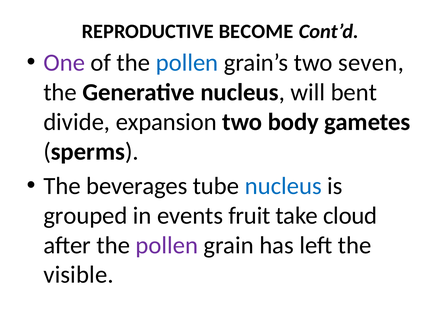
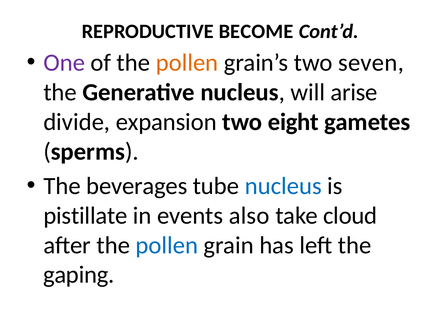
pollen at (187, 63) colour: blue -> orange
bent: bent -> arise
body: body -> eight
grouped: grouped -> pistillate
fruit: fruit -> also
pollen at (167, 246) colour: purple -> blue
visible: visible -> gaping
